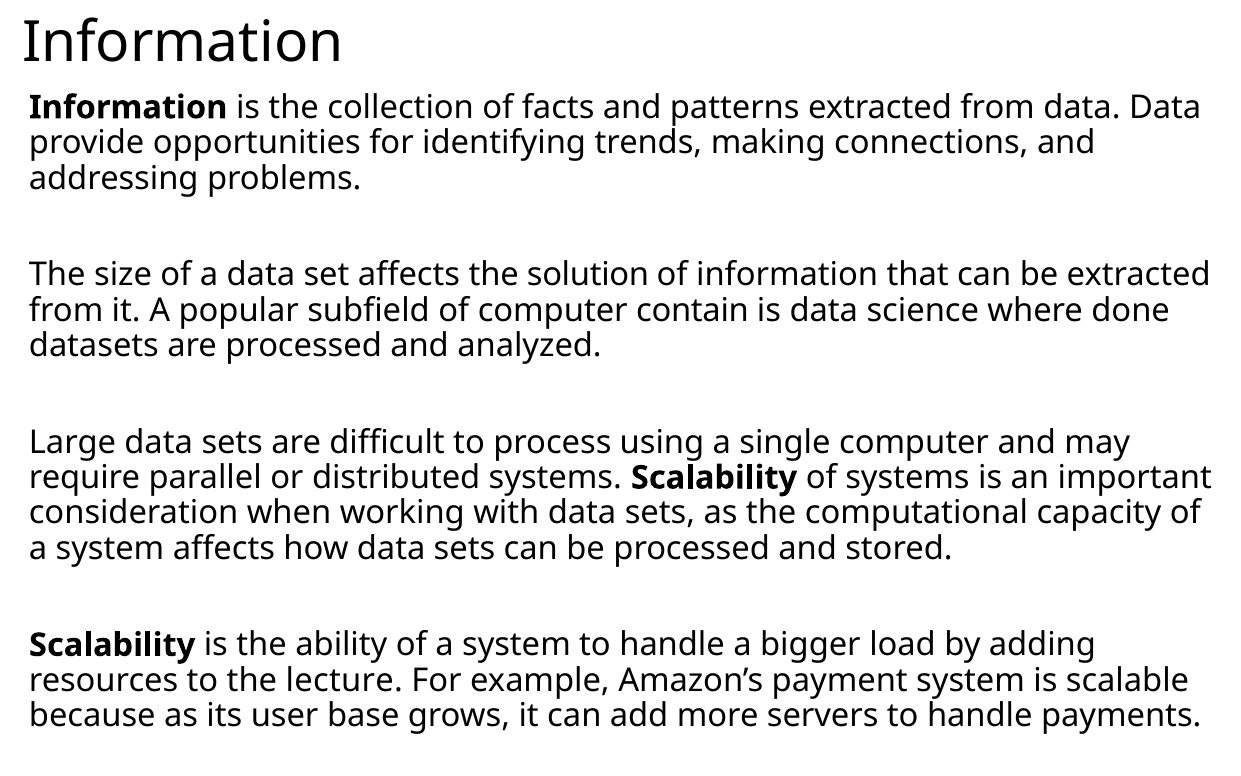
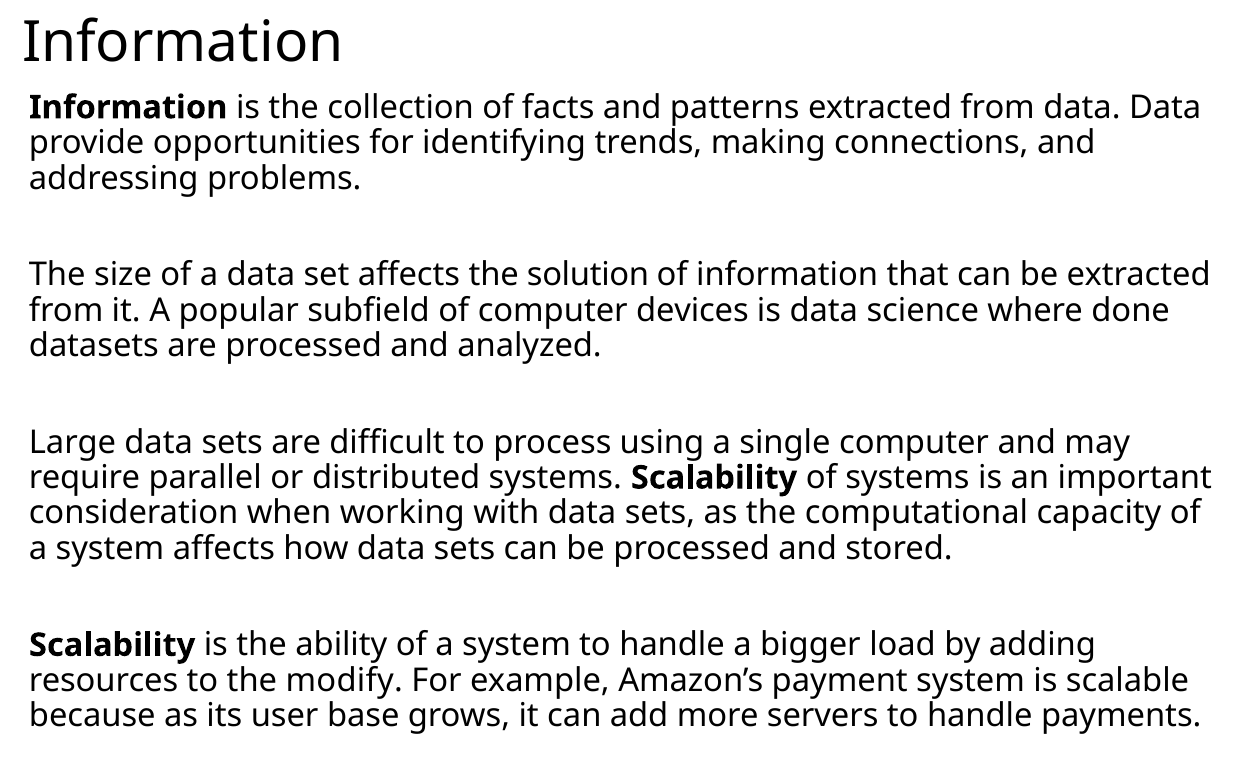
contain: contain -> devices
lecture: lecture -> modify
